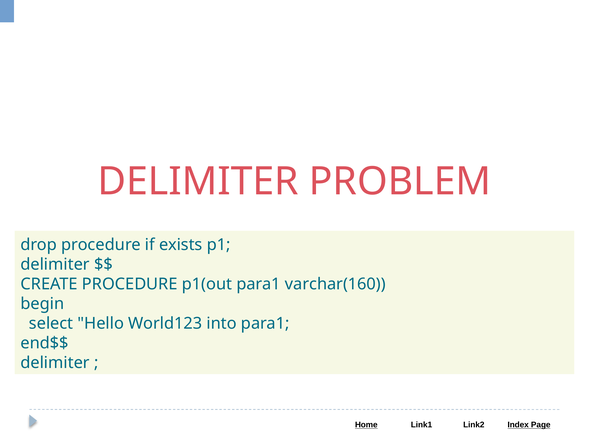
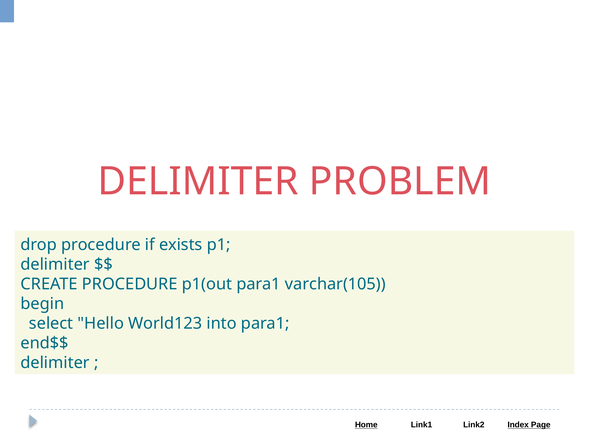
varchar(160: varchar(160 -> varchar(105
